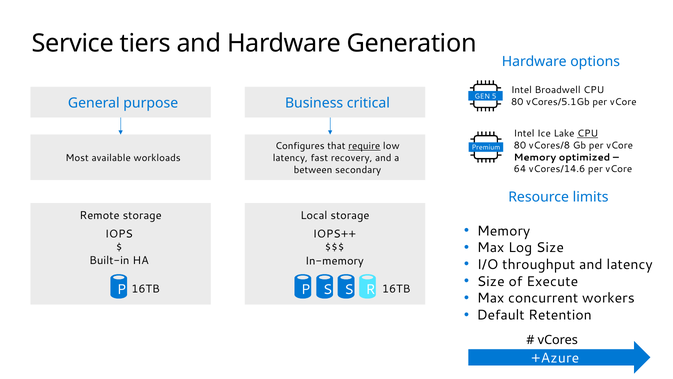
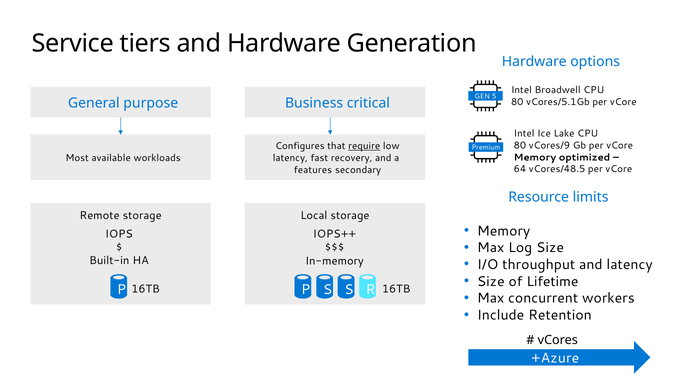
CPU at (588, 134) underline: present -> none
vCores/8: vCores/8 -> vCores/9
vCores/14.6: vCores/14.6 -> vCores/48.5
between: between -> features
Execute: Execute -> Lifetime
Default: Default -> Include
